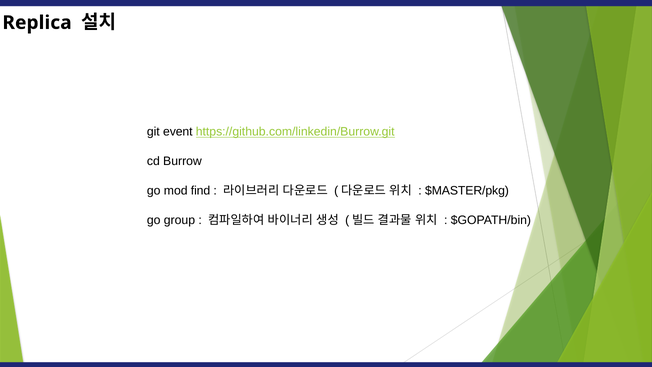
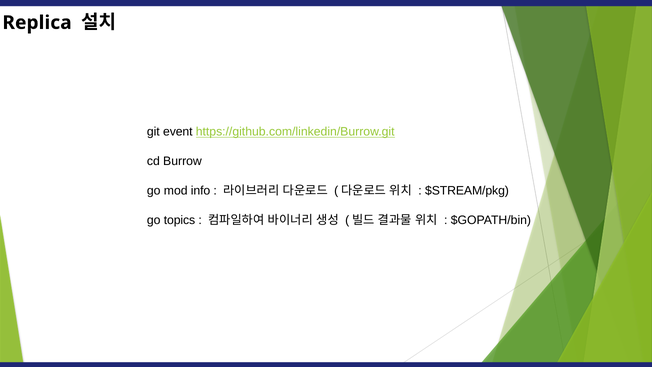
find: find -> info
$MASTER/pkg: $MASTER/pkg -> $STREAM/pkg
group: group -> topics
